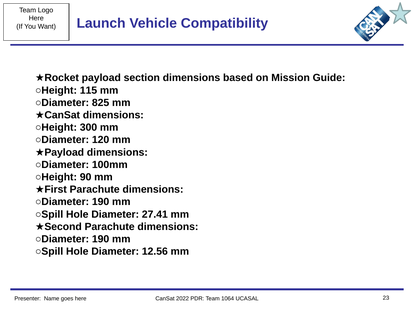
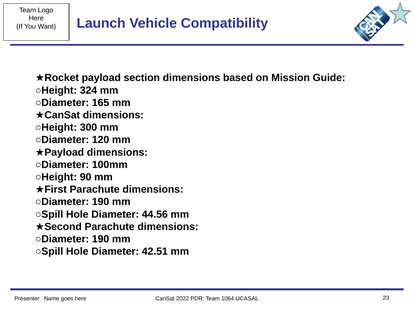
115: 115 -> 324
825: 825 -> 165
27.41: 27.41 -> 44.56
12.56: 12.56 -> 42.51
